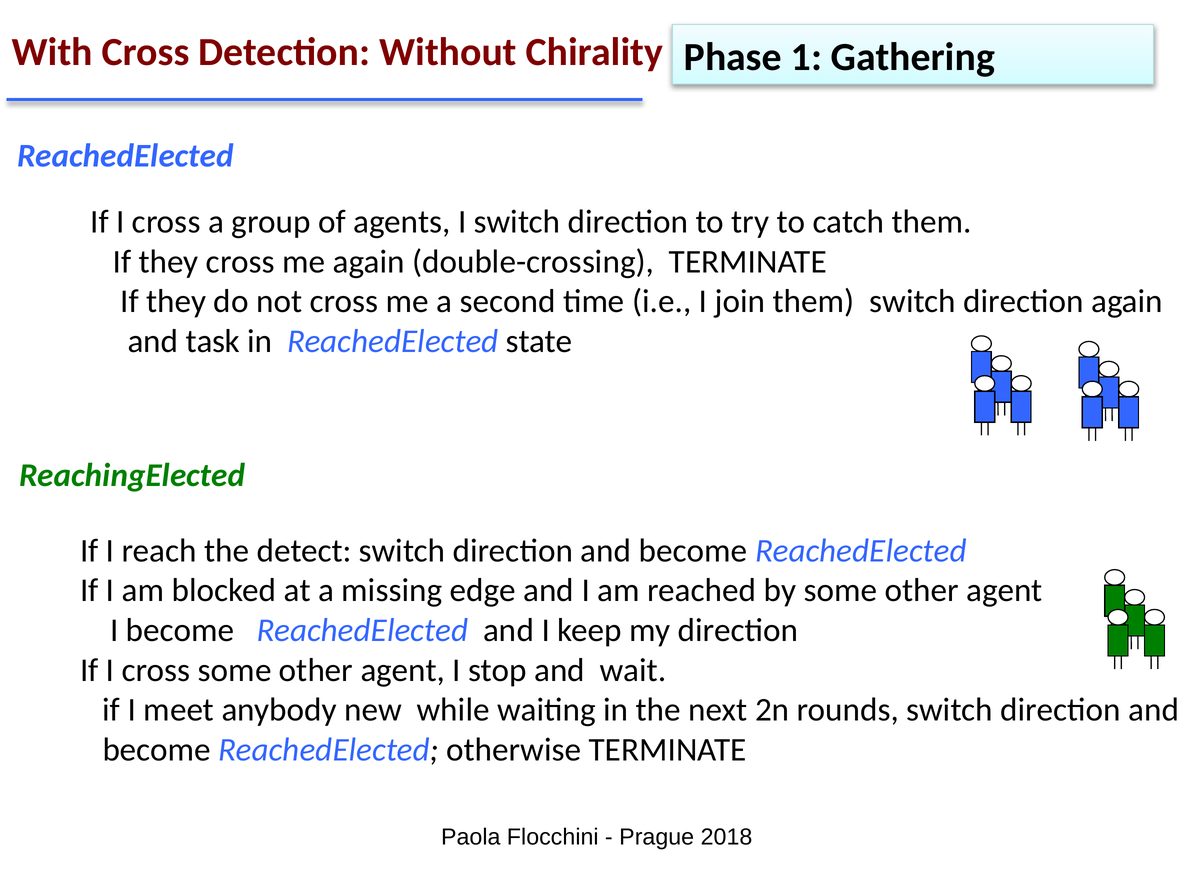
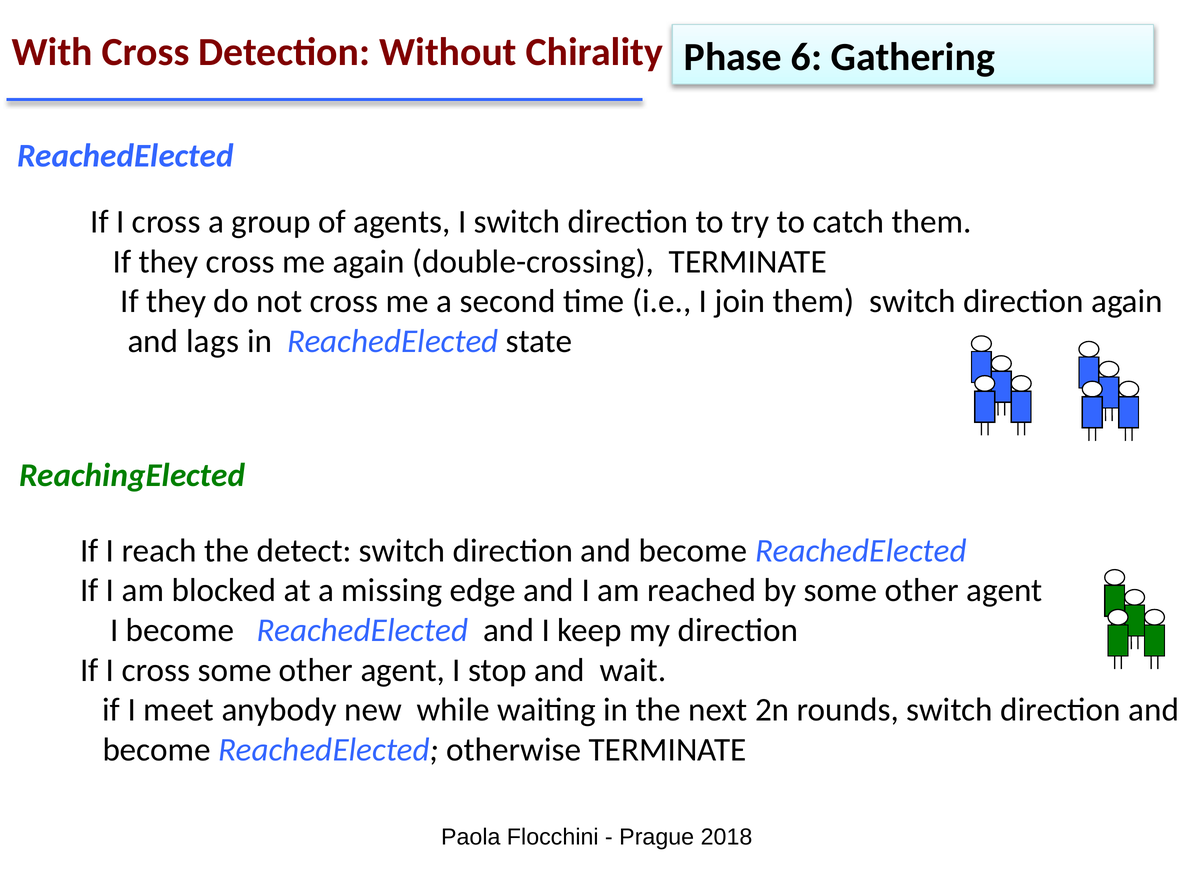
1: 1 -> 6
task: task -> lags
